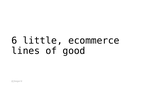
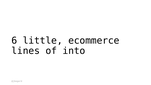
good: good -> into
